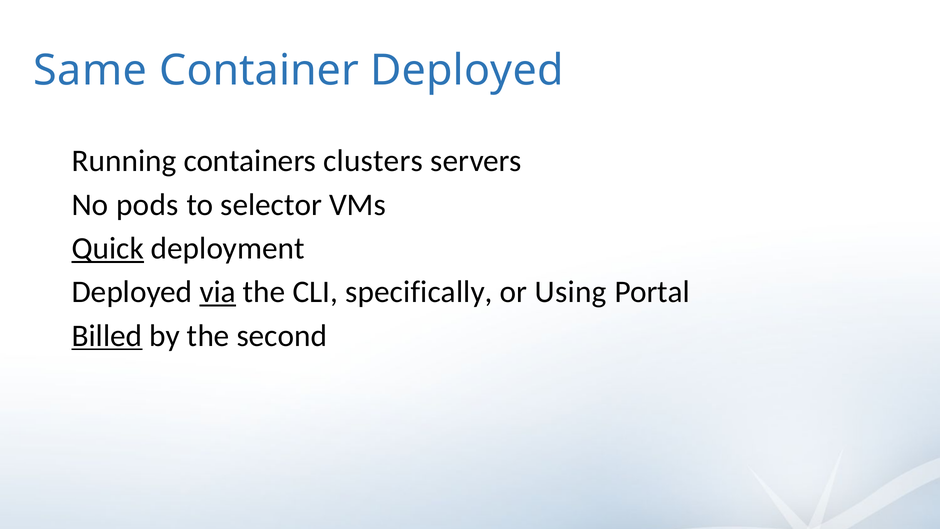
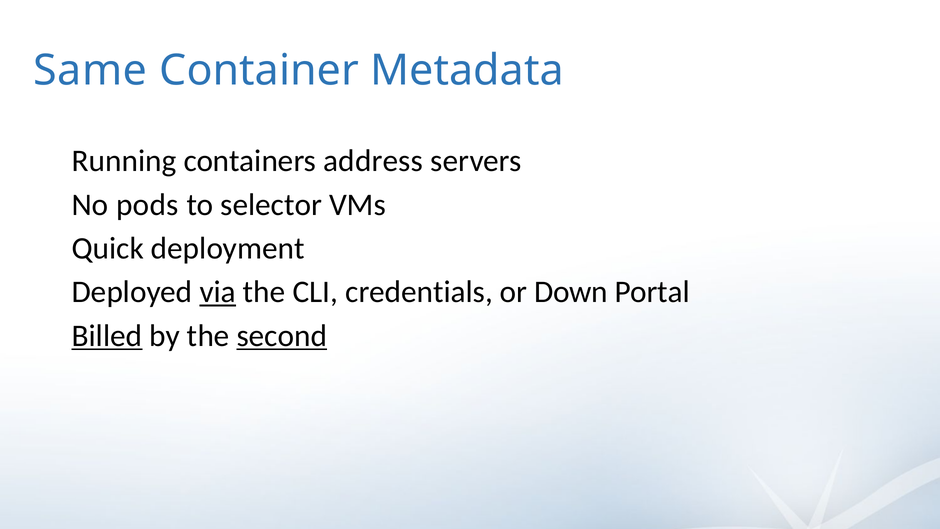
Container Deployed: Deployed -> Metadata
clusters: clusters -> address
Quick underline: present -> none
specifically: specifically -> credentials
Using: Using -> Down
second underline: none -> present
